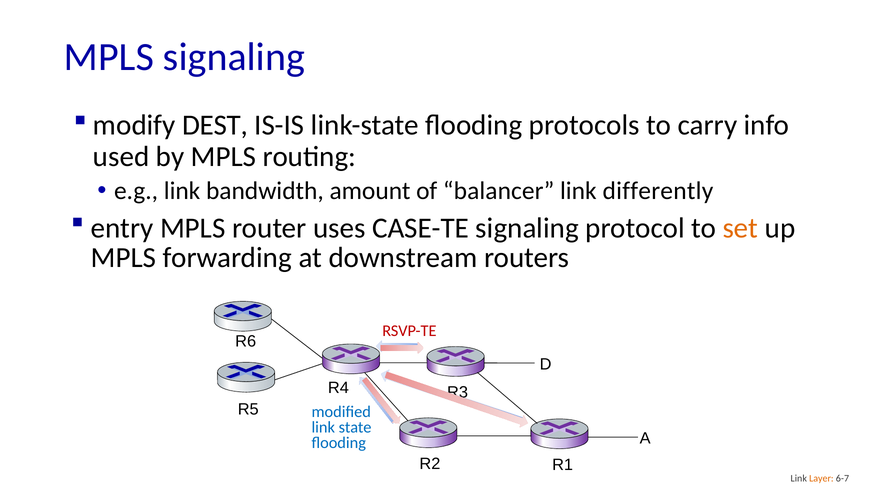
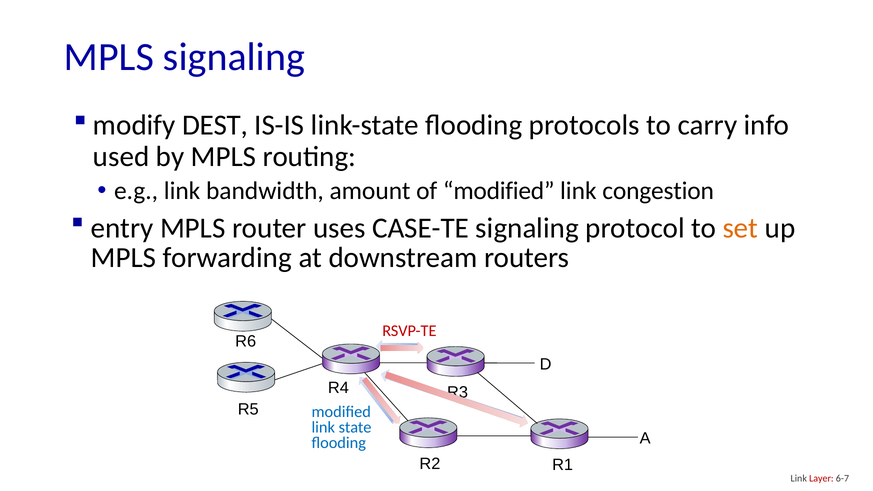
of balancer: balancer -> modified
differently: differently -> congestion
Layer colour: orange -> red
